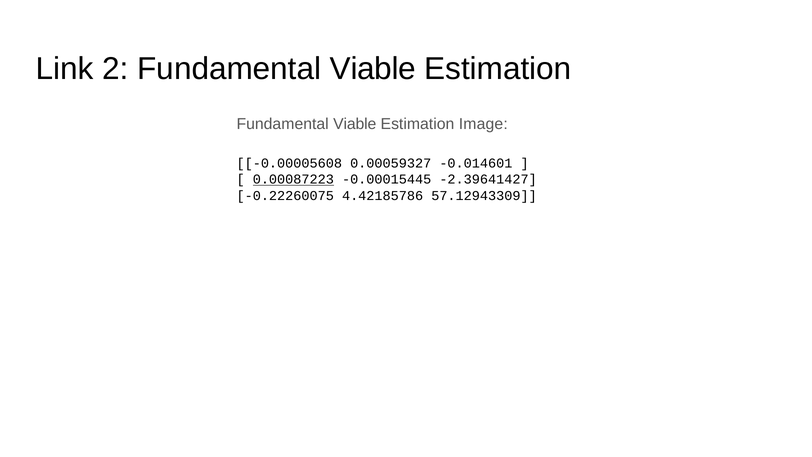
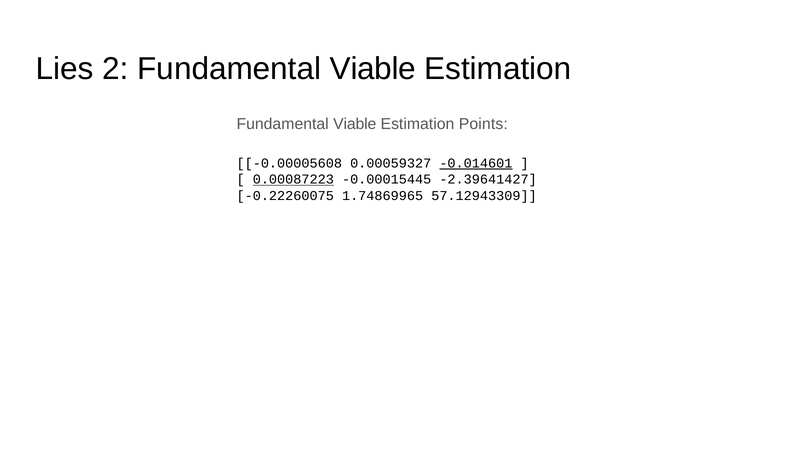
Link: Link -> Lies
Image: Image -> Points
-0.014601 underline: none -> present
4.42185786: 4.42185786 -> 1.74869965
